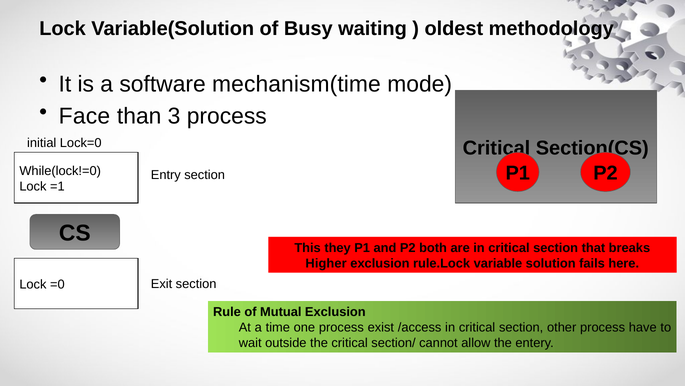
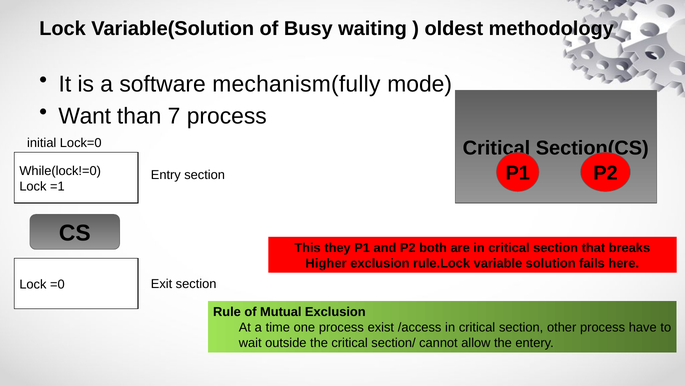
mechanism(time: mechanism(time -> mechanism(fully
Face: Face -> Want
3: 3 -> 7
